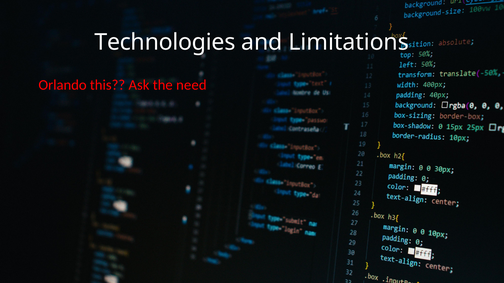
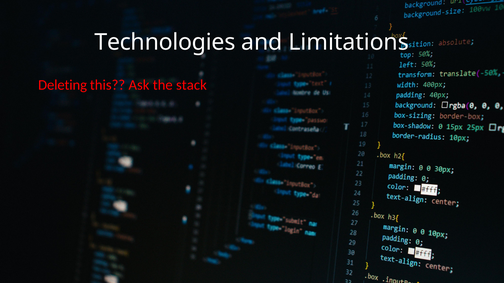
Orlando: Orlando -> Deleting
need: need -> stack
